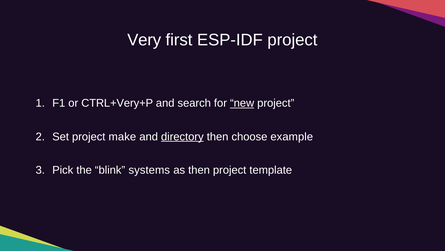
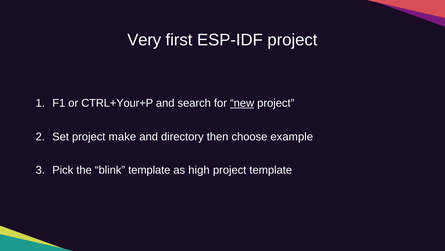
CTRL+Very+P: CTRL+Very+P -> CTRL+Your+P
directory underline: present -> none
blink systems: systems -> template
as then: then -> high
